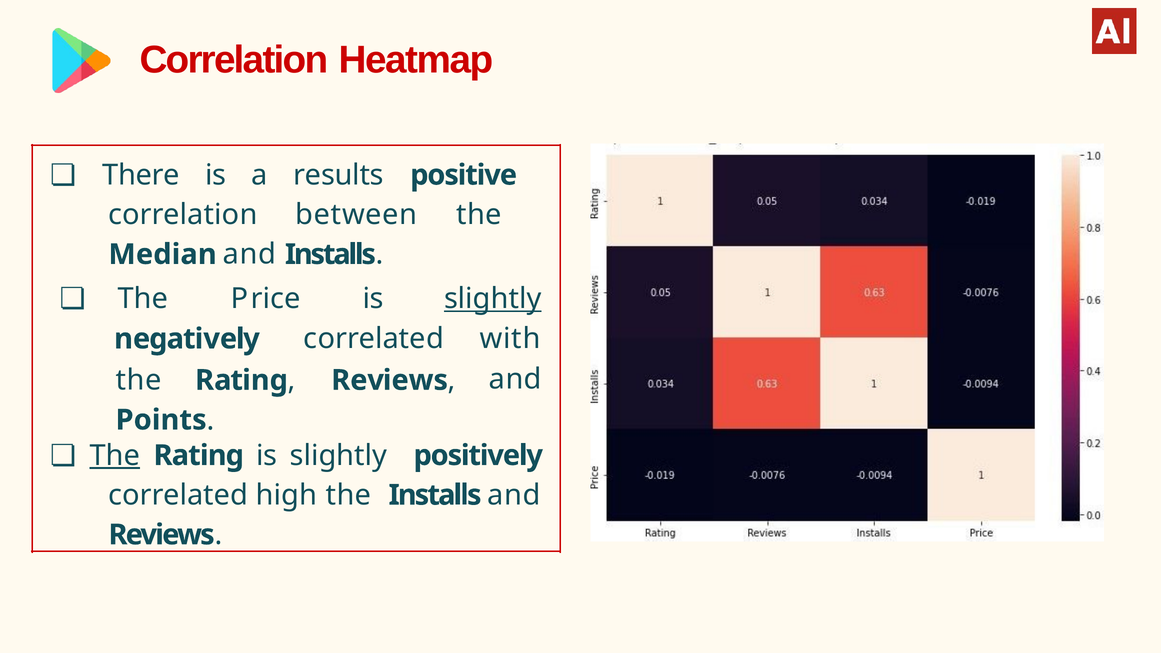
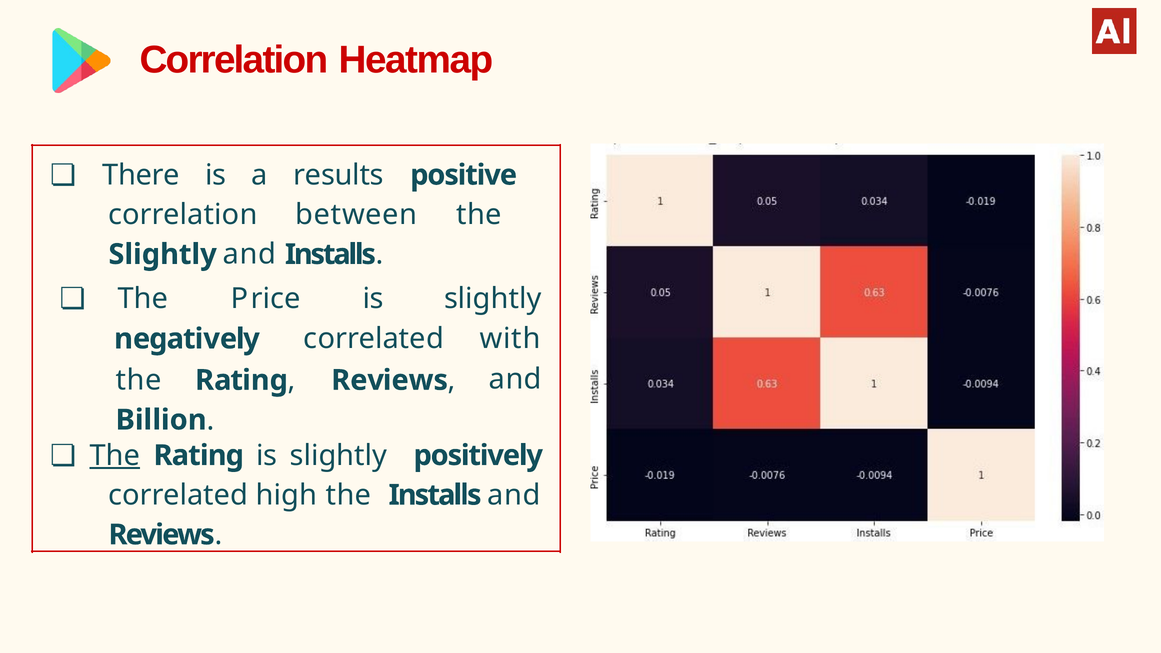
Median at (163, 254): Median -> Slightly
slightly at (493, 299) underline: present -> none
Points: Points -> Billion
